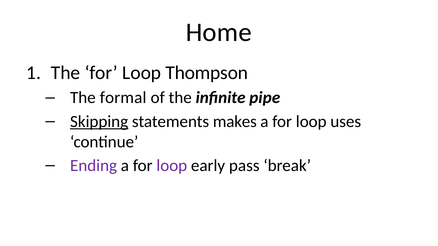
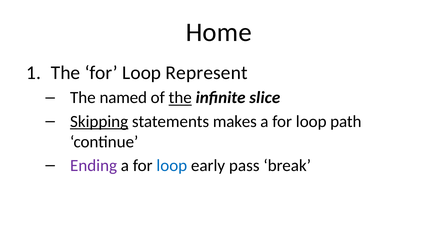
Thompson: Thompson -> Represent
formal: formal -> named
the at (180, 98) underline: none -> present
pipe: pipe -> slice
uses: uses -> path
loop at (172, 166) colour: purple -> blue
